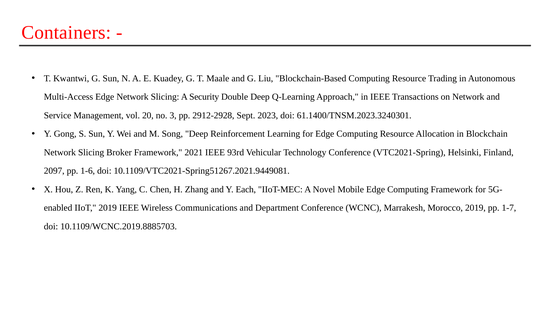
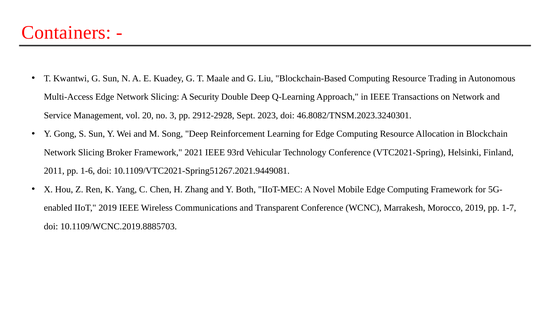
61.1400/TNSM.2023.3240301: 61.1400/TNSM.2023.3240301 -> 46.8082/TNSM.2023.3240301
2097: 2097 -> 2011
Each: Each -> Both
Department: Department -> Transparent
